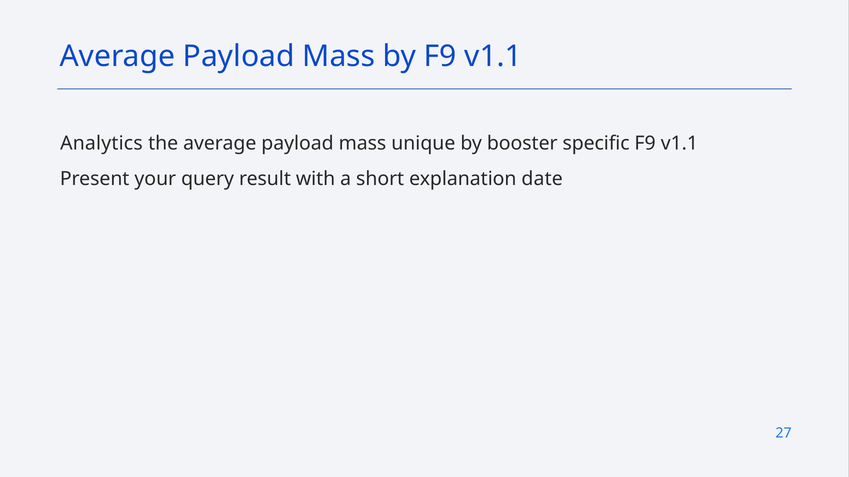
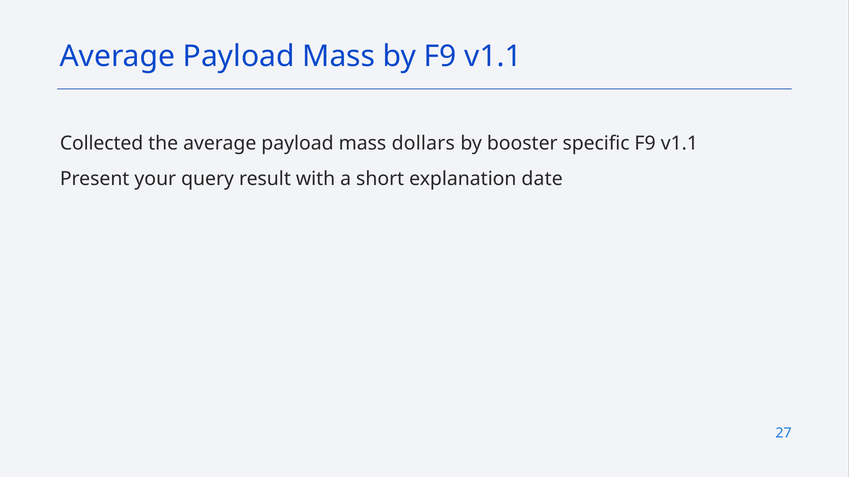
Analytics: Analytics -> Collected
unique: unique -> dollars
